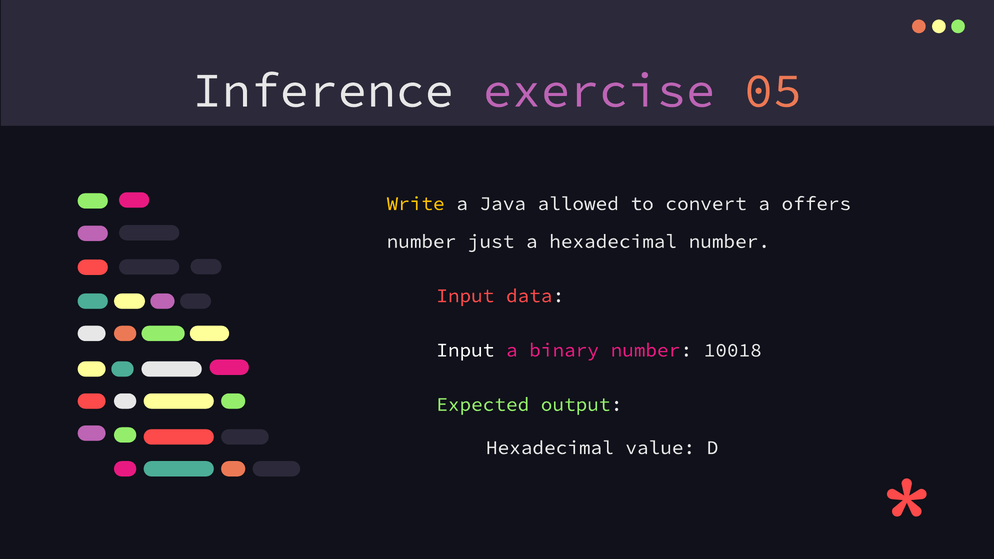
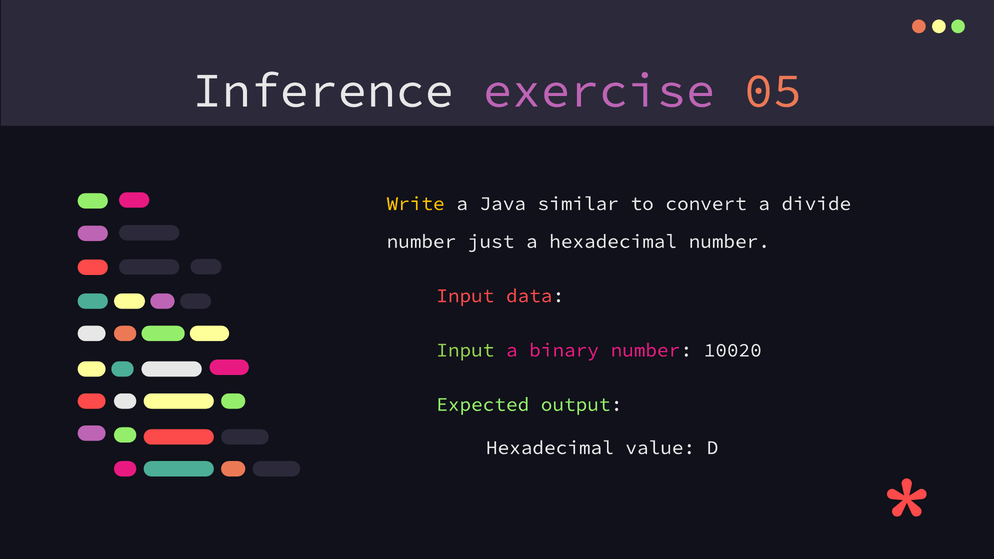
allowed: allowed -> similar
offers: offers -> divide
Input at (465, 350) colour: white -> light green
10018: 10018 -> 10020
